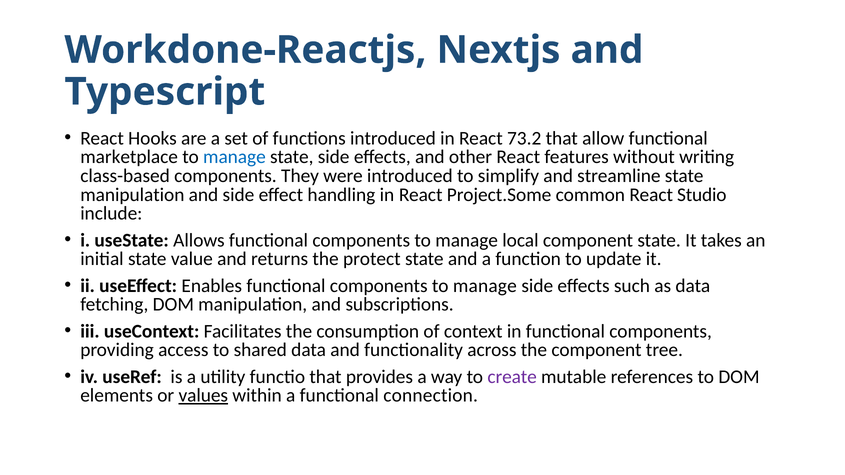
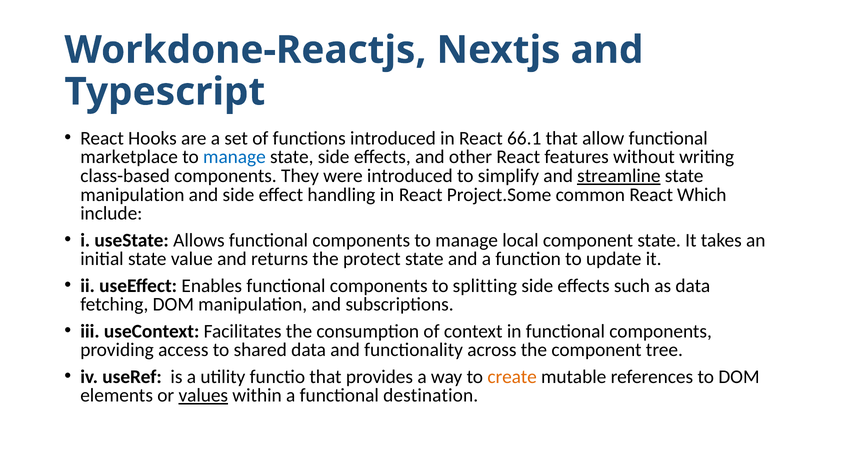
73.2: 73.2 -> 66.1
streamline underline: none -> present
Studio: Studio -> Which
manage at (485, 286): manage -> splitting
create colour: purple -> orange
connection: connection -> destination
